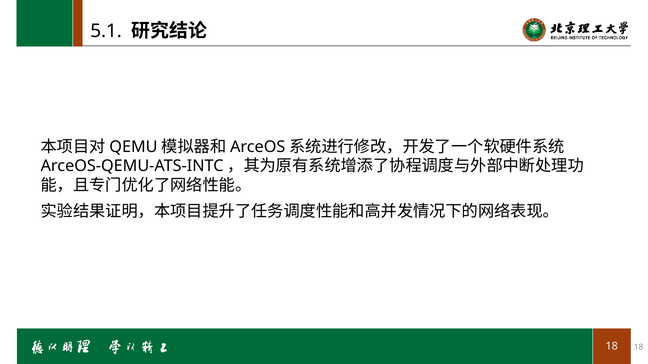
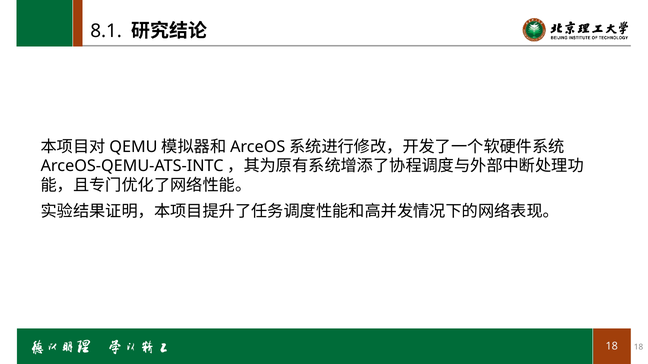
5.1: 5.1 -> 8.1
